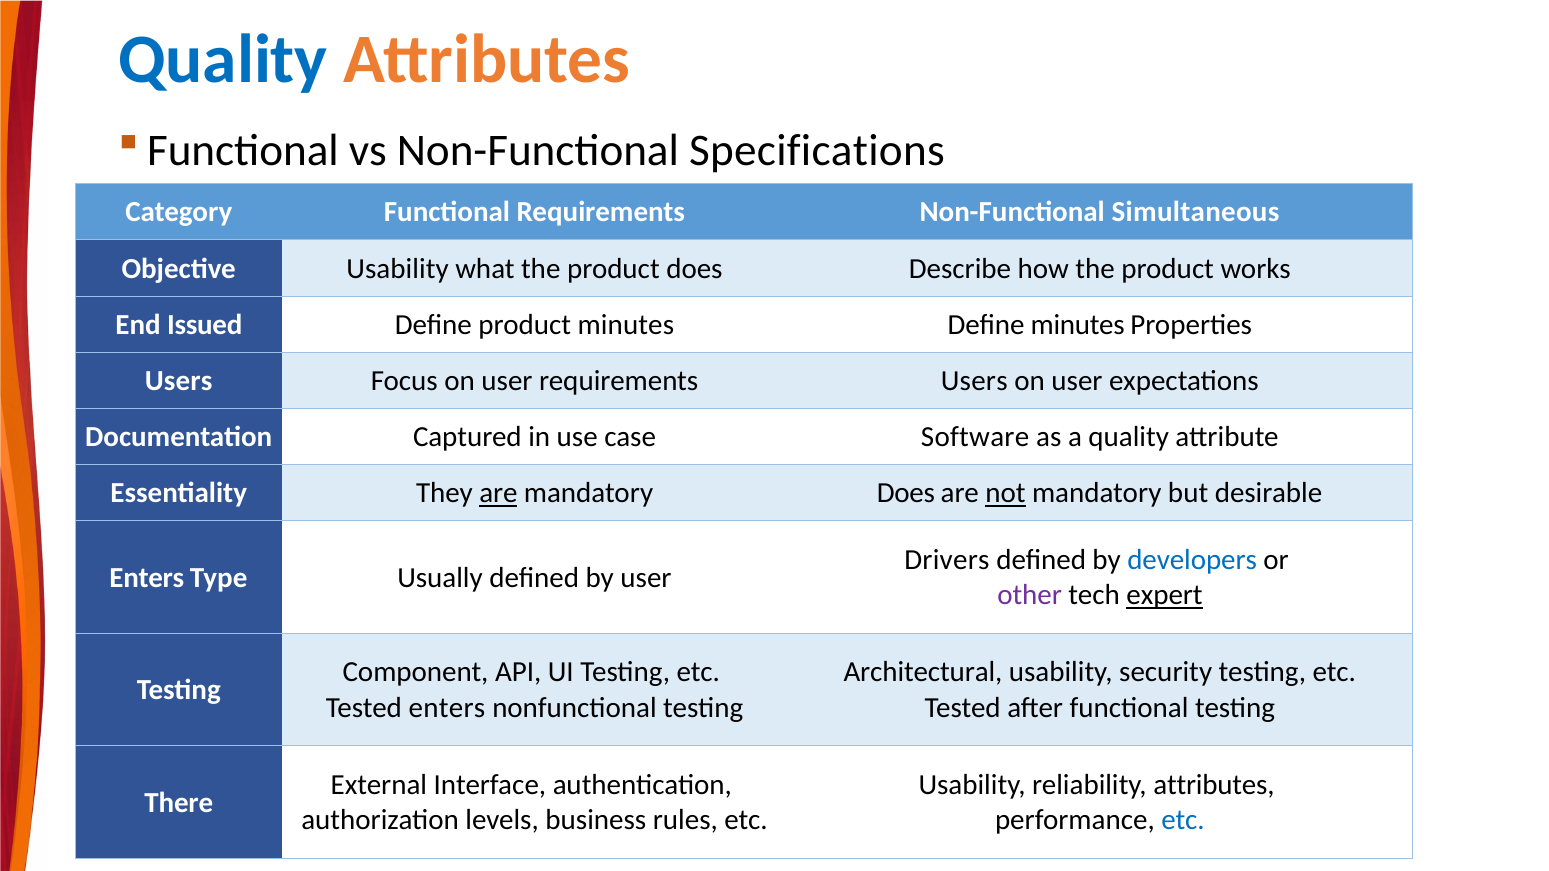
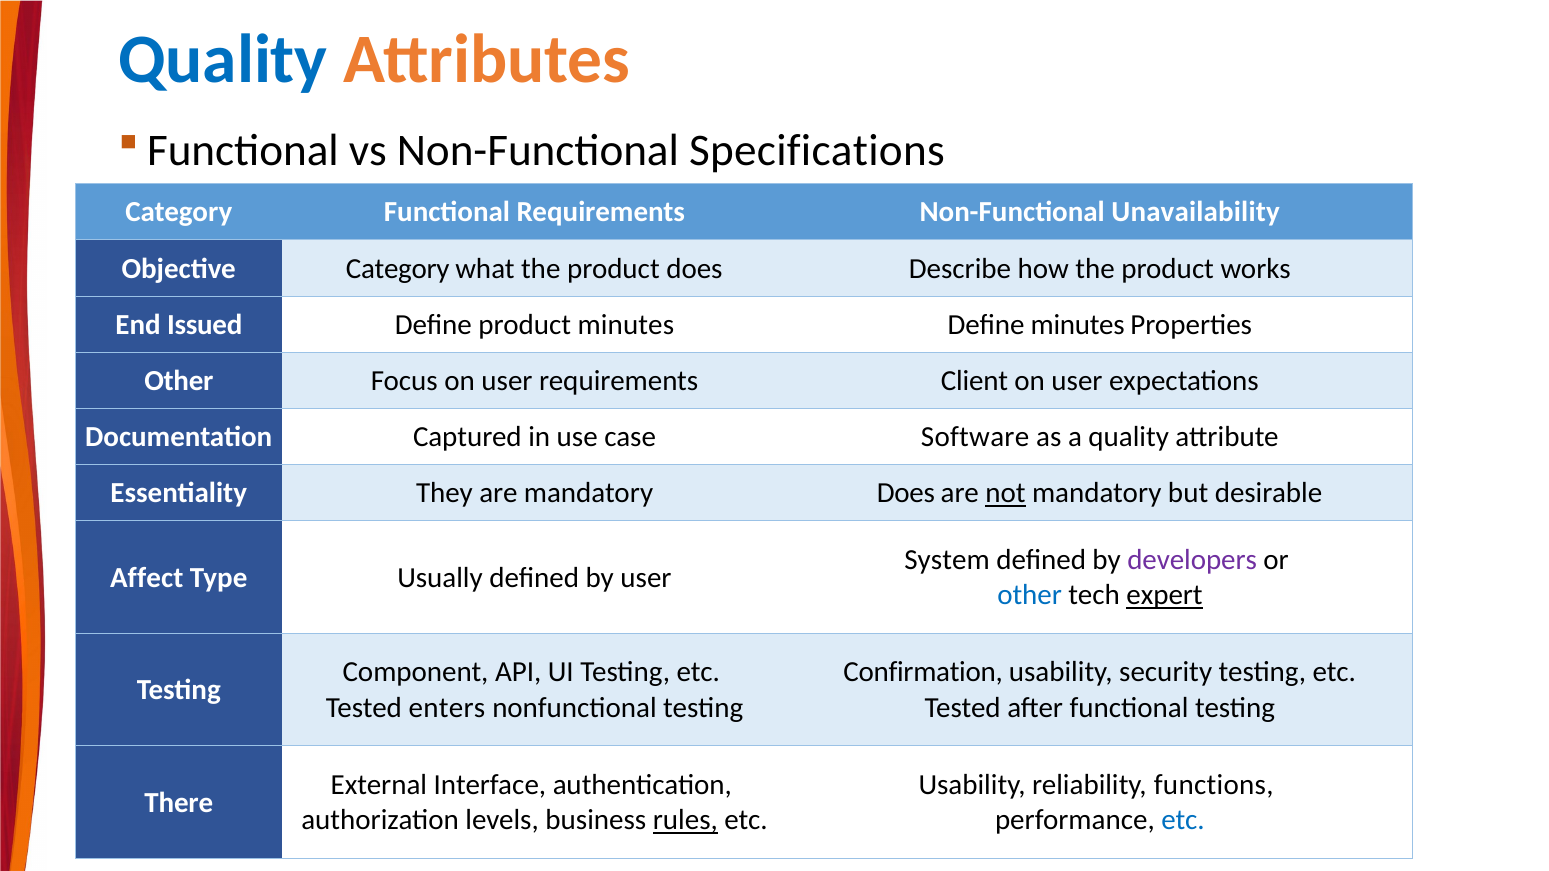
Simultaneous: Simultaneous -> Unavailability
Objective Usability: Usability -> Category
Users at (179, 381): Users -> Other
requirements Users: Users -> Client
are at (498, 494) underline: present -> none
Drivers: Drivers -> System
developers colour: blue -> purple
Enters at (147, 578): Enters -> Affect
other at (1030, 596) colour: purple -> blue
Architectural: Architectural -> Confirmation
reliability attributes: attributes -> functions
rules underline: none -> present
